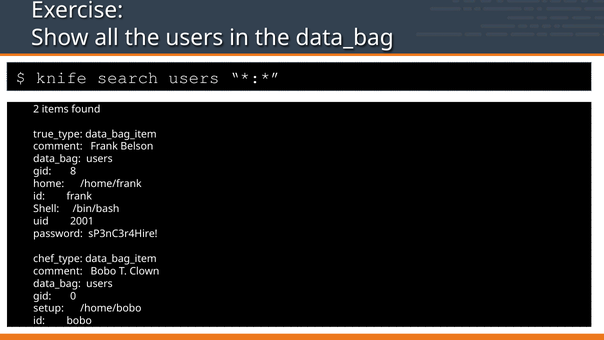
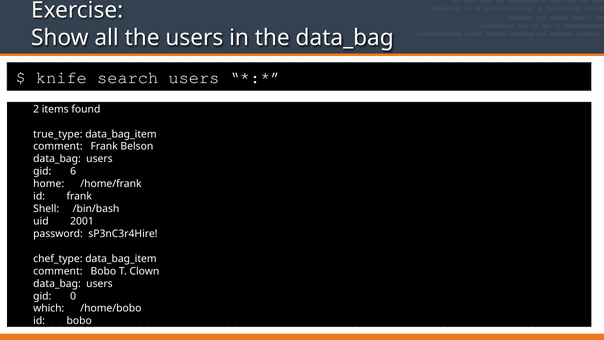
8: 8 -> 6
setup: setup -> which
